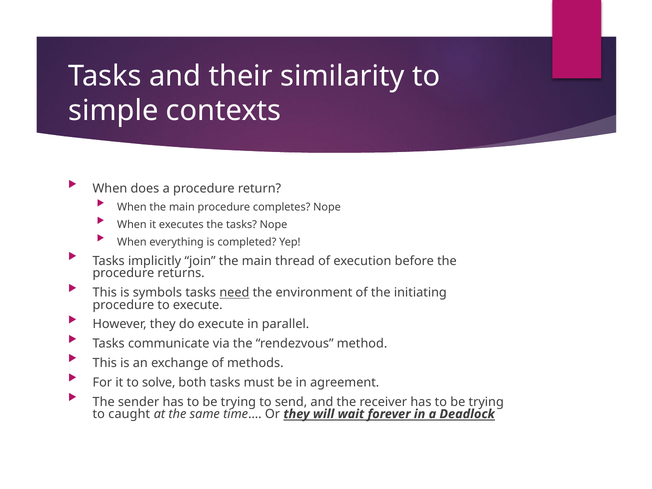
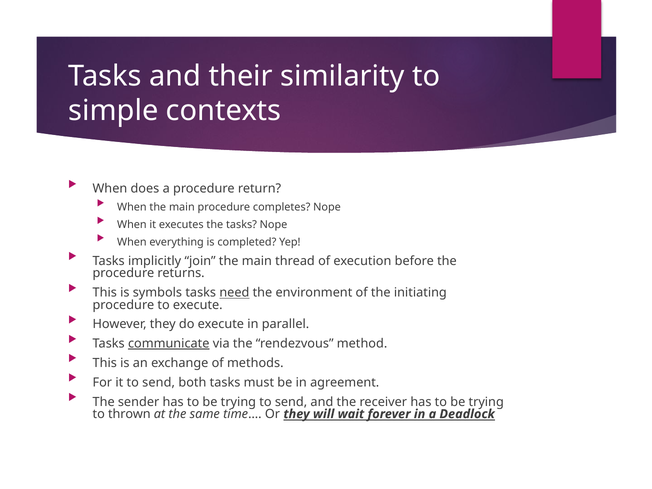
communicate underline: none -> present
it to solve: solve -> send
caught: caught -> thrown
